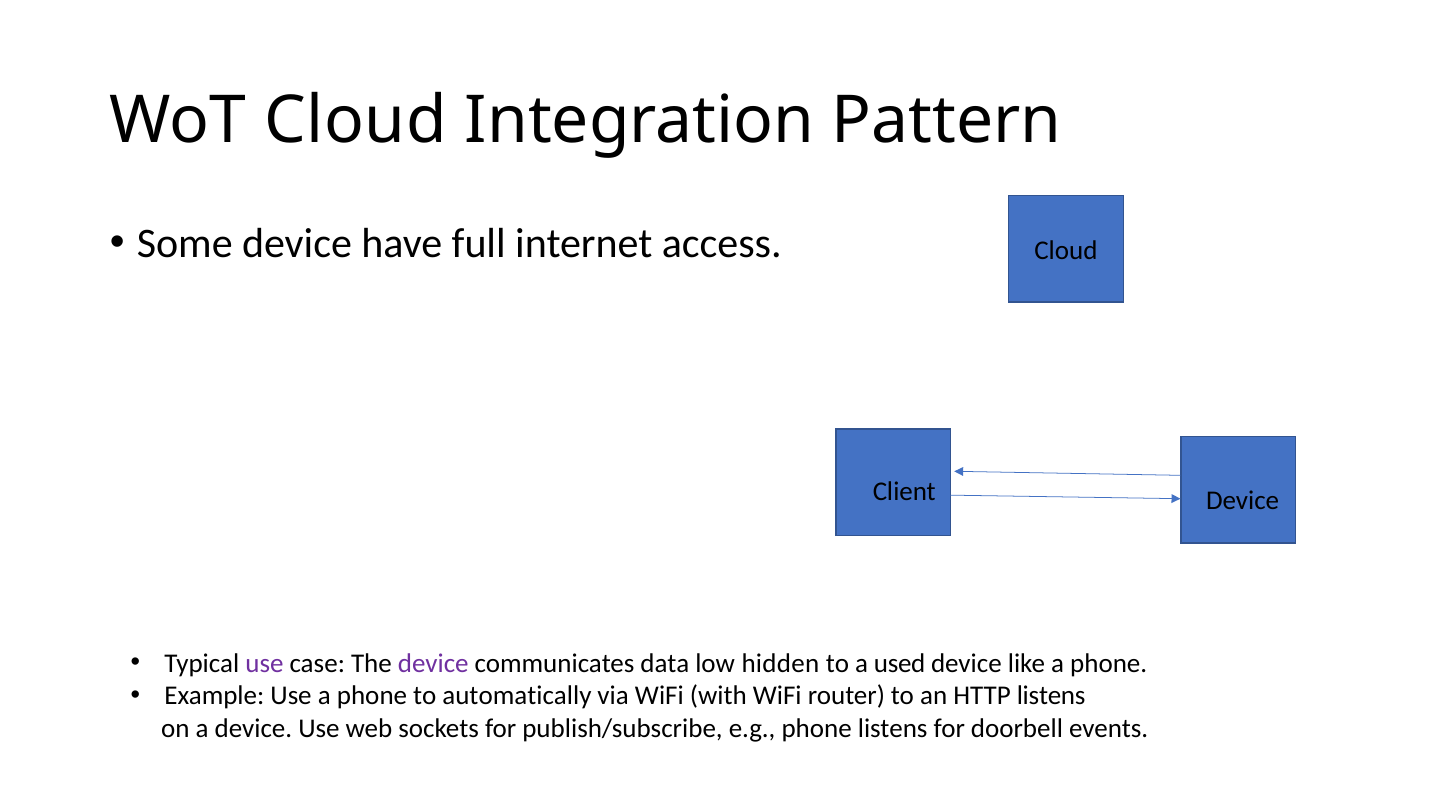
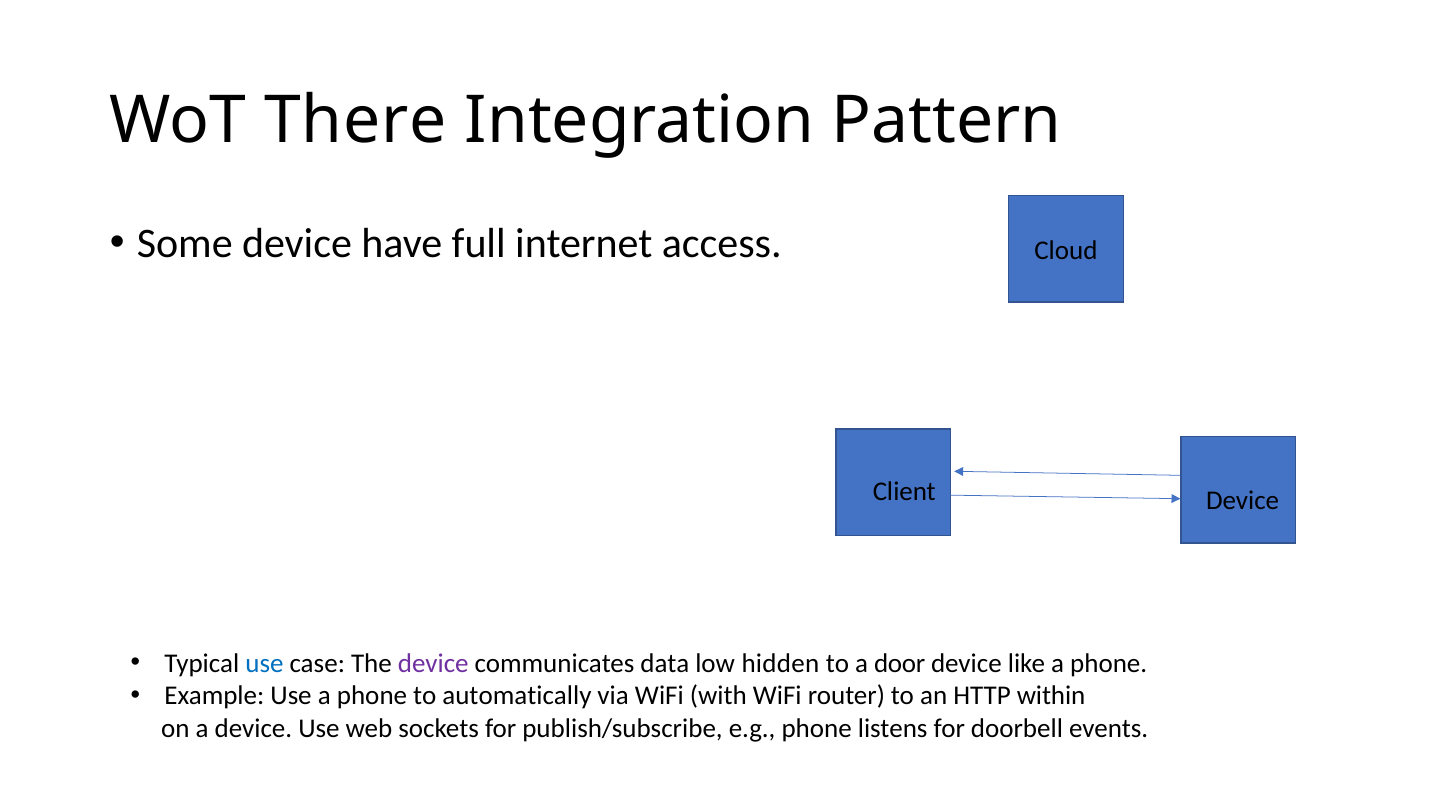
WoT Cloud: Cloud -> There
use at (264, 663) colour: purple -> blue
used: used -> door
HTTP listens: listens -> within
